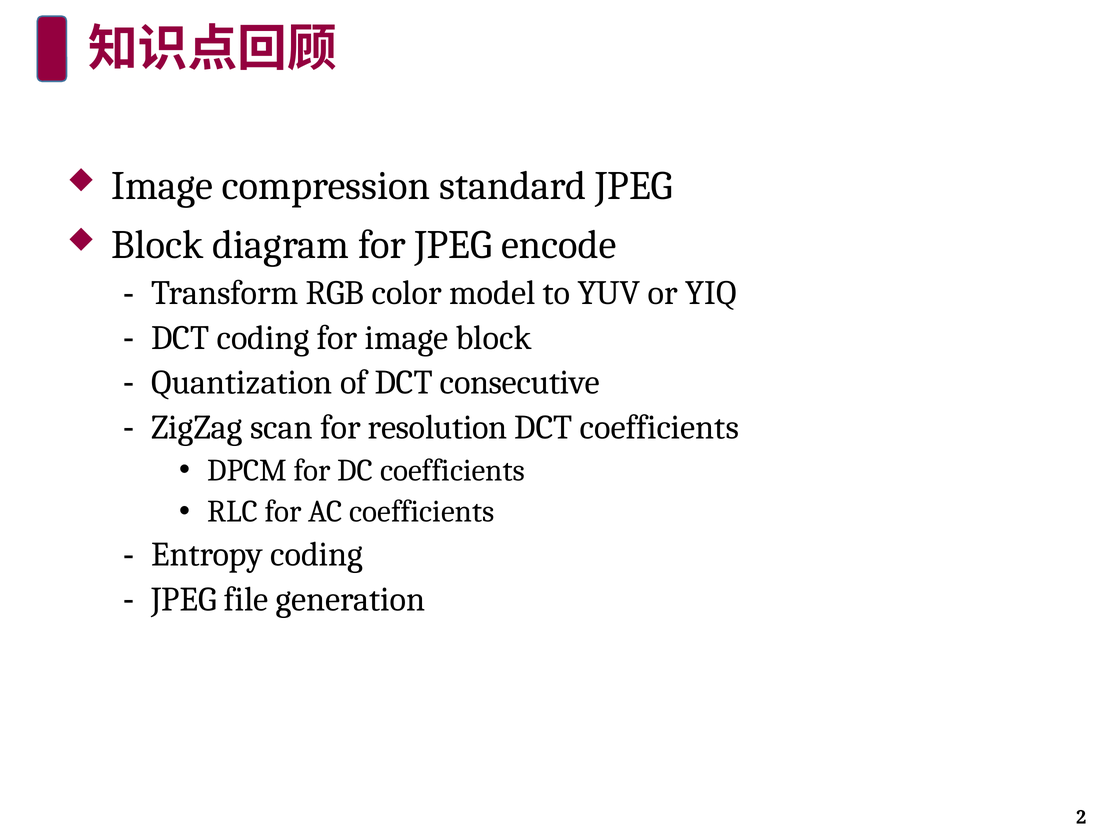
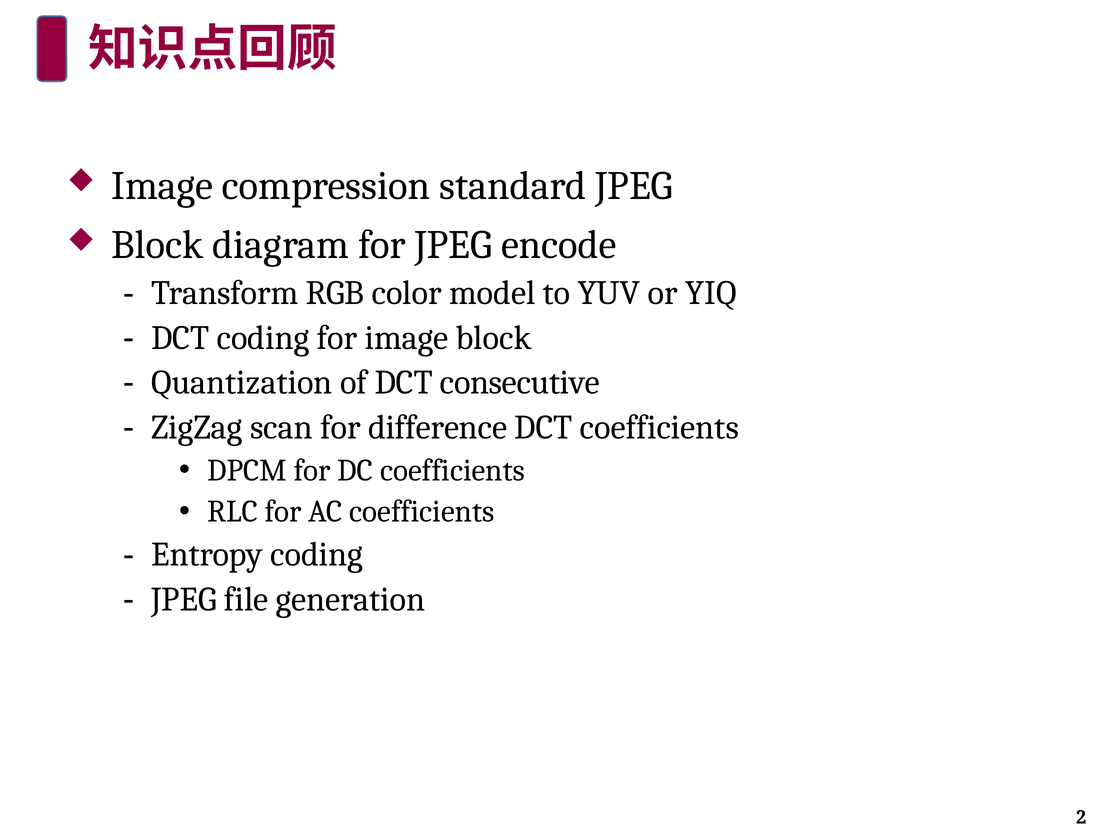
resolution: resolution -> difference
